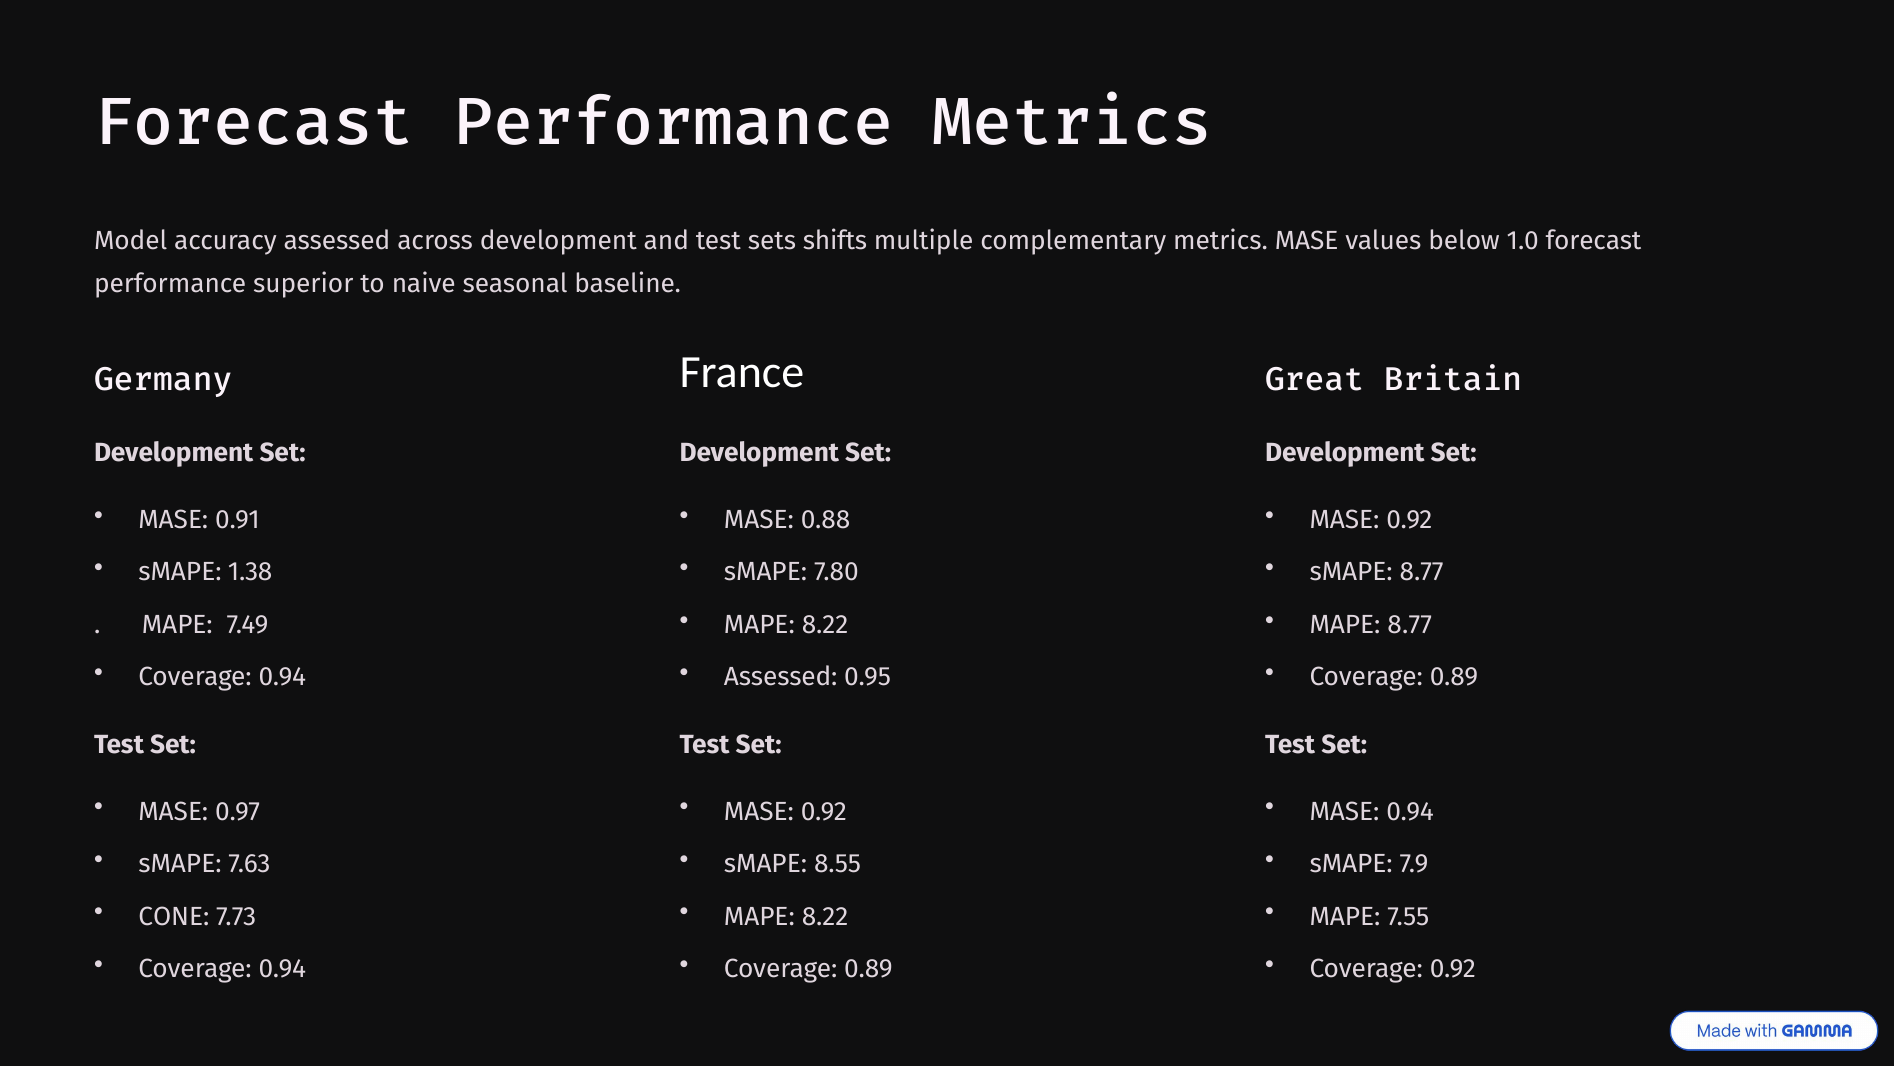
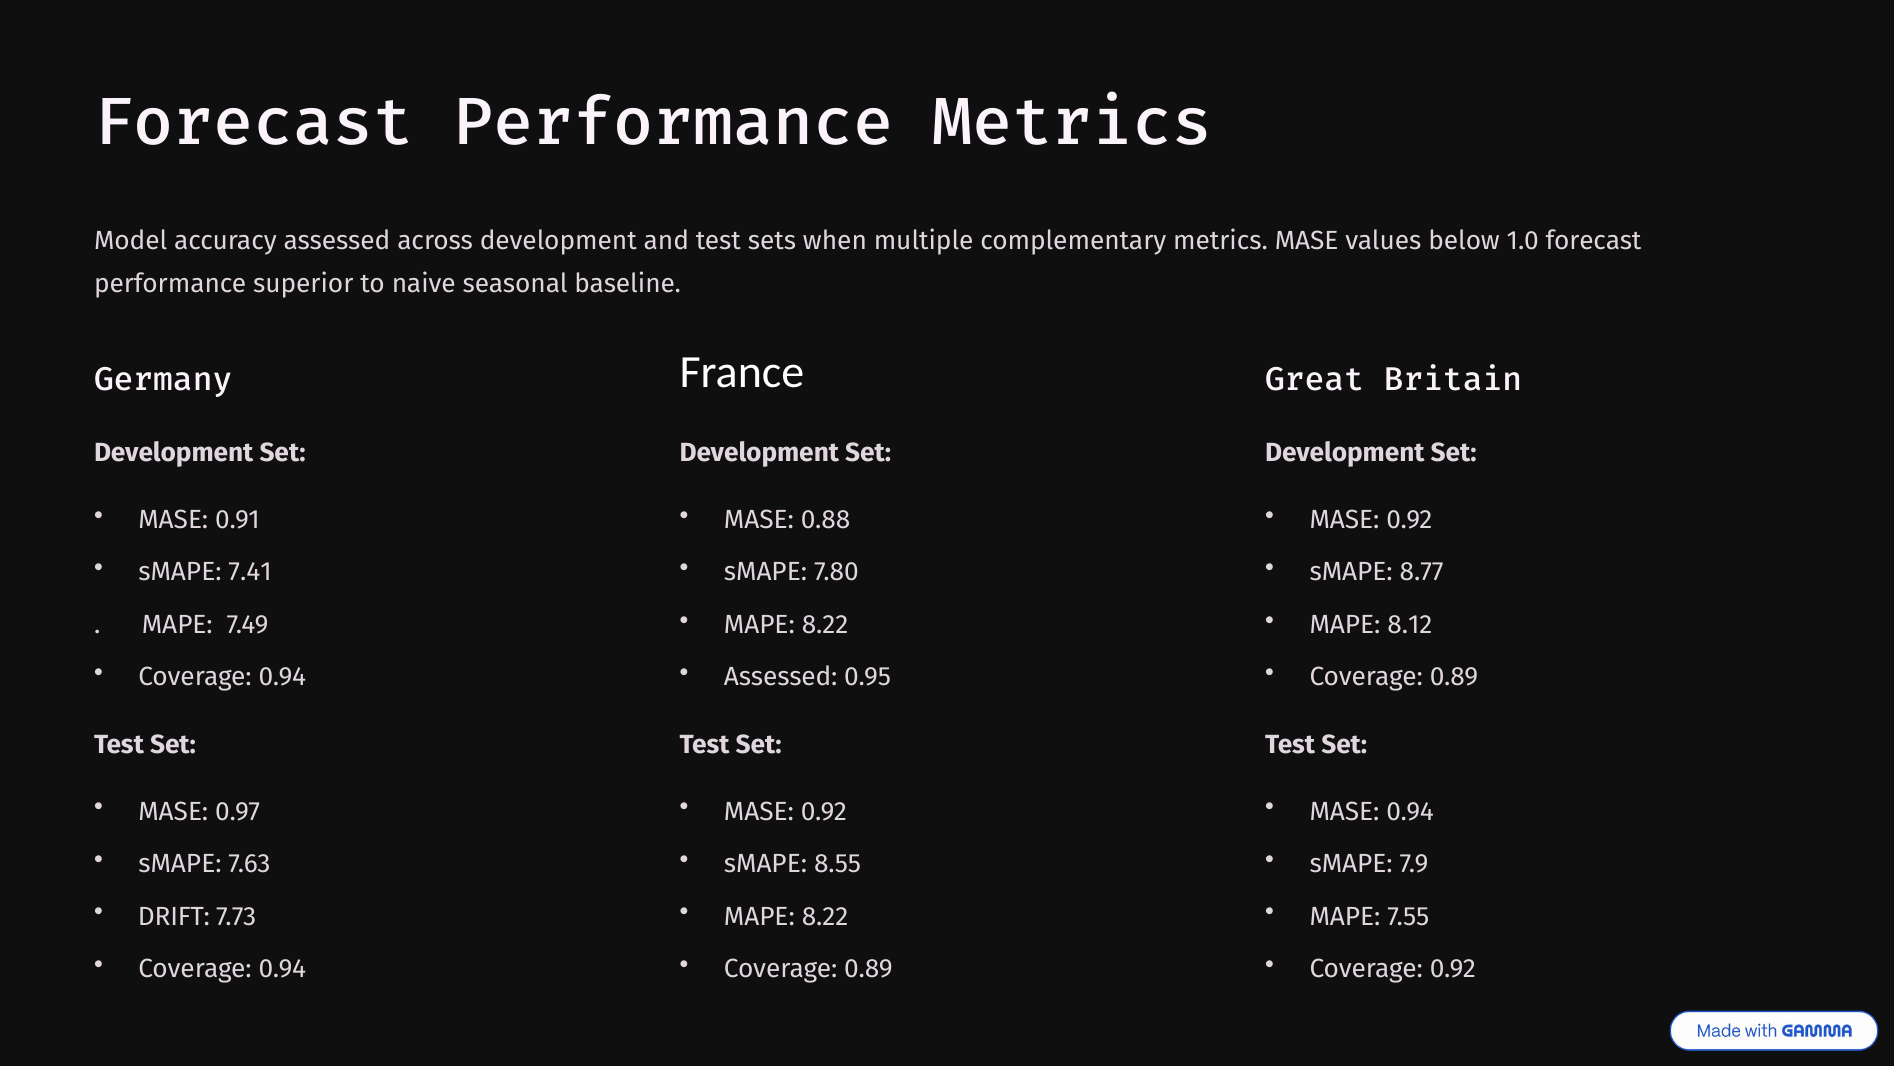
shifts: shifts -> when
1.38: 1.38 -> 7.41
MAPE 8.77: 8.77 -> 8.12
CONE: CONE -> DRIFT
